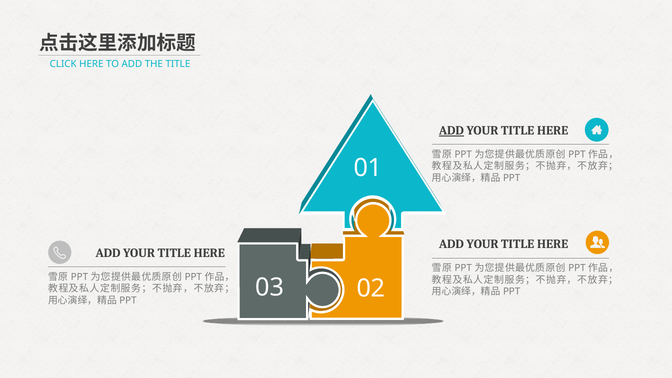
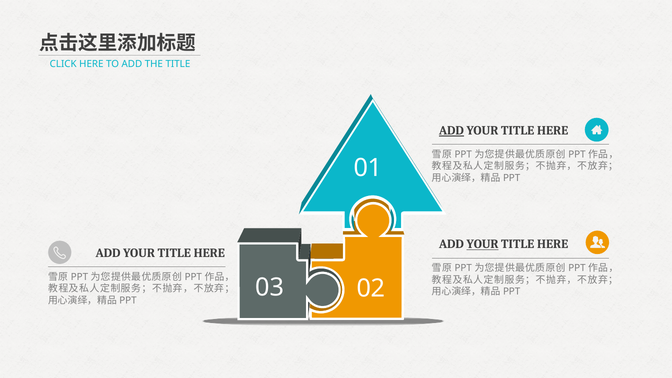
YOUR at (483, 244) underline: none -> present
